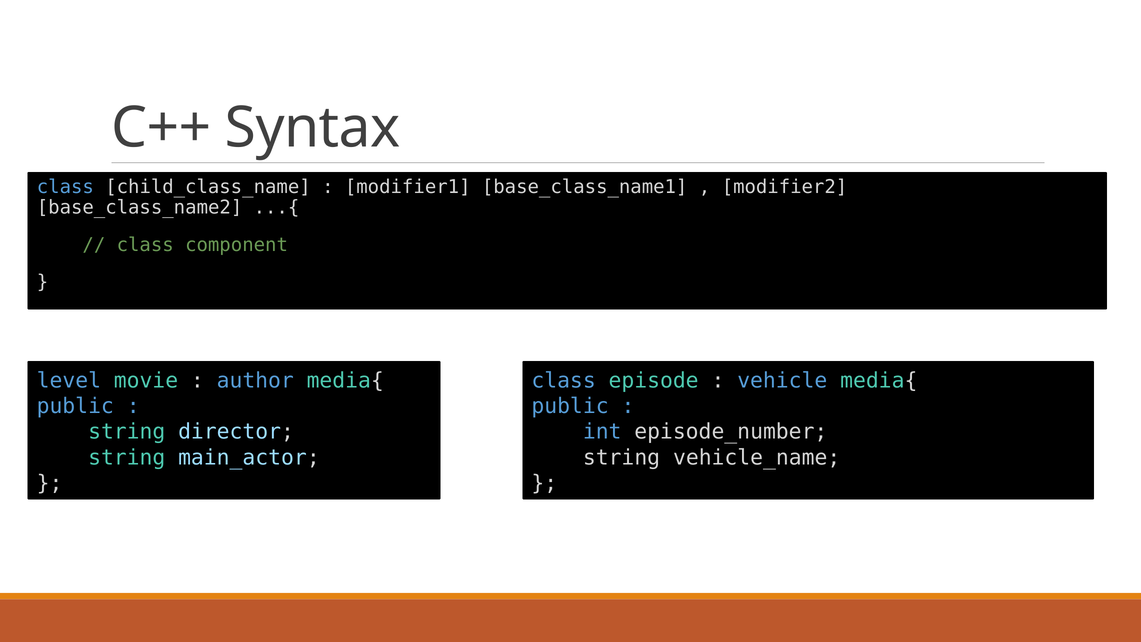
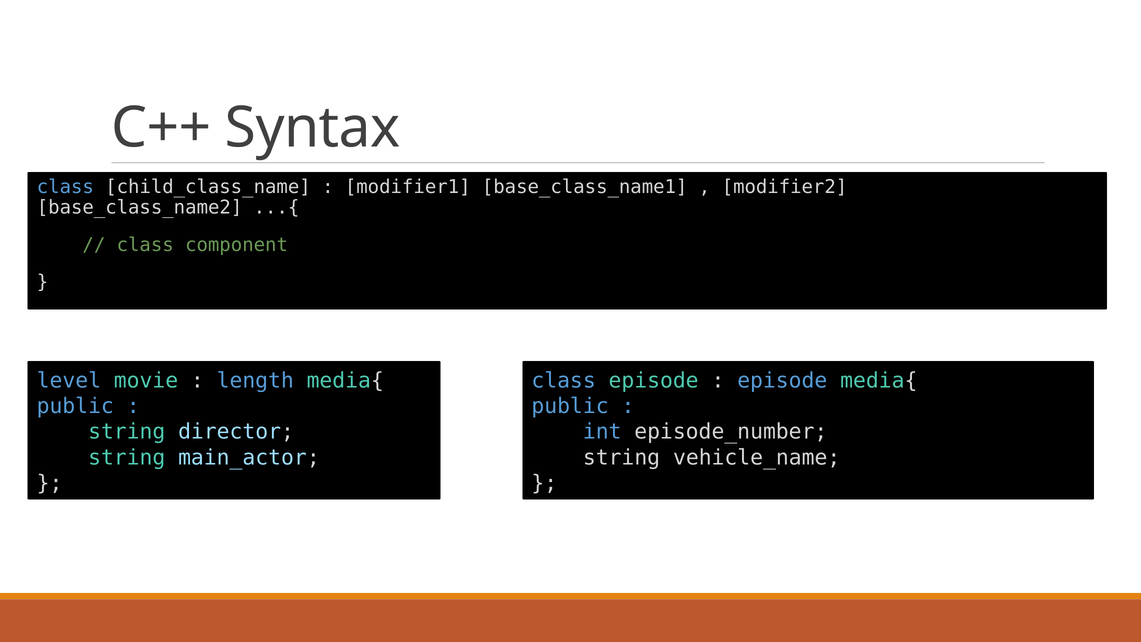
author: author -> length
vehicle at (782, 380): vehicle -> episode
